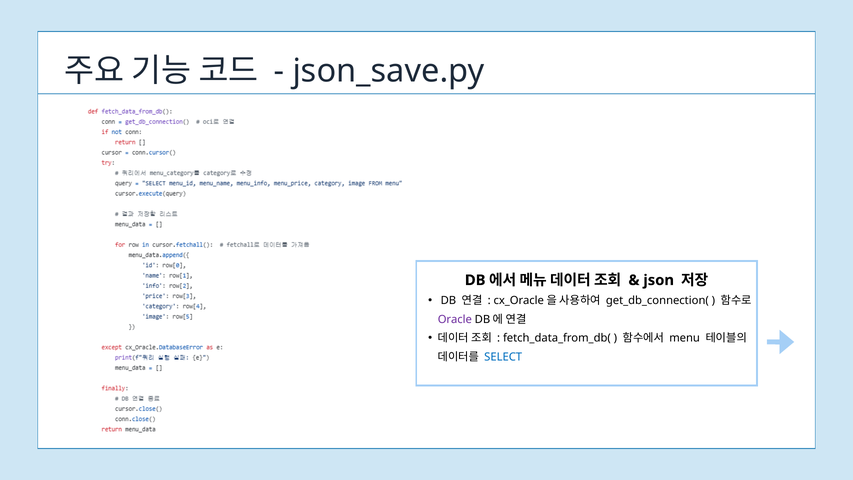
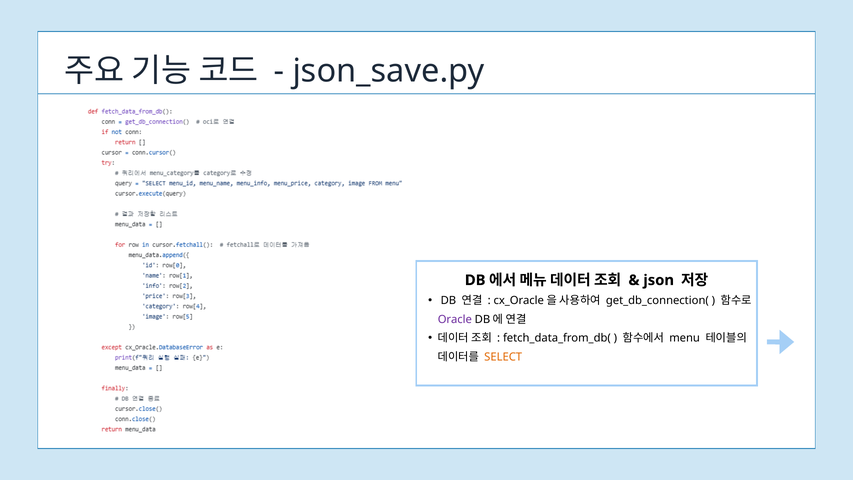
SELECT colour: blue -> orange
